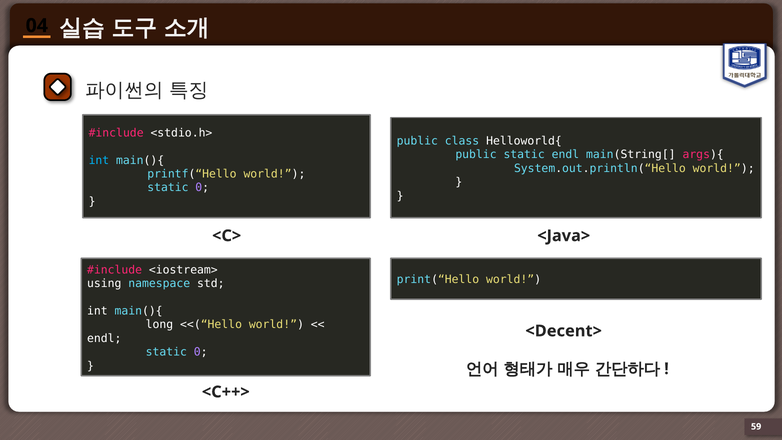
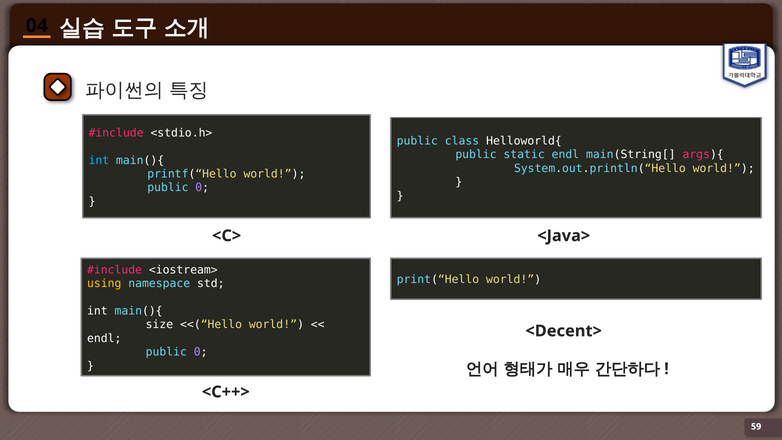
static at (168, 188): static -> public
using colour: white -> yellow
long: long -> size
static at (166, 352): static -> public
